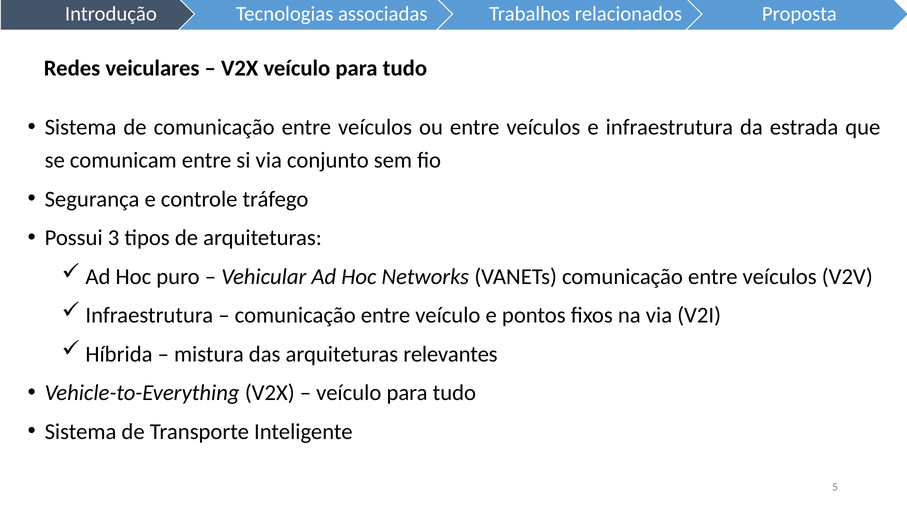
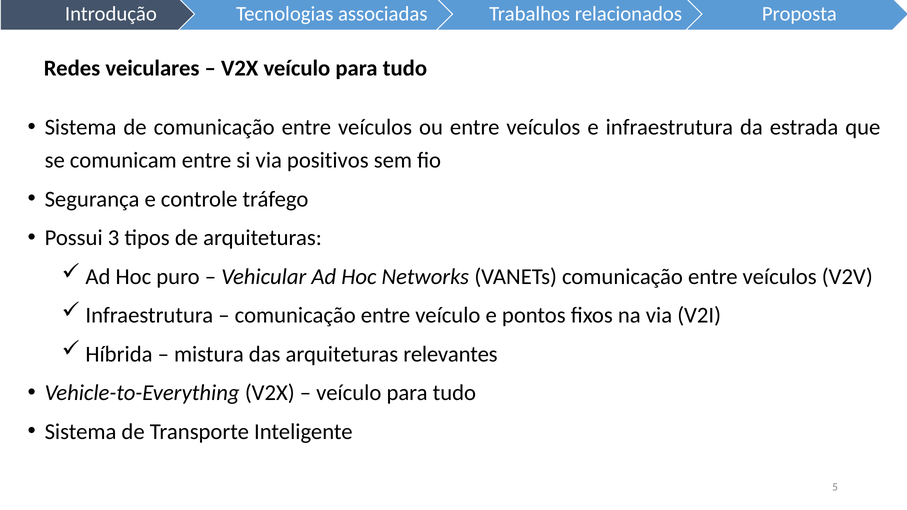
conjunto: conjunto -> positivos
